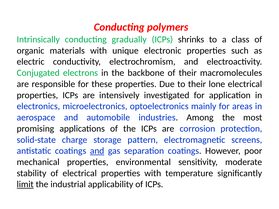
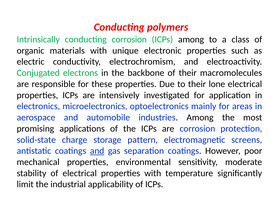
conducting gradually: gradually -> corrosion
ICPs shrinks: shrinks -> among
limit underline: present -> none
